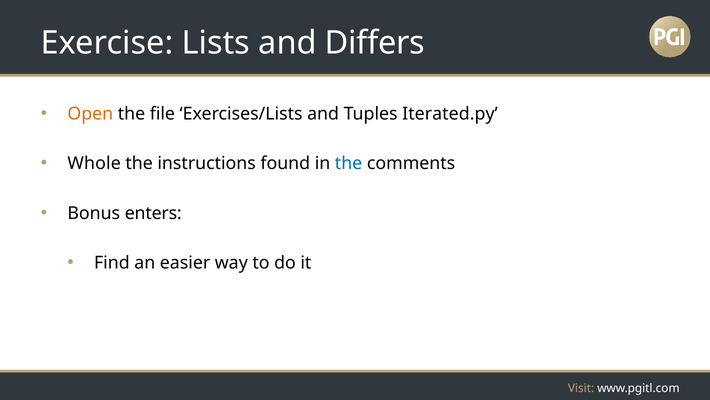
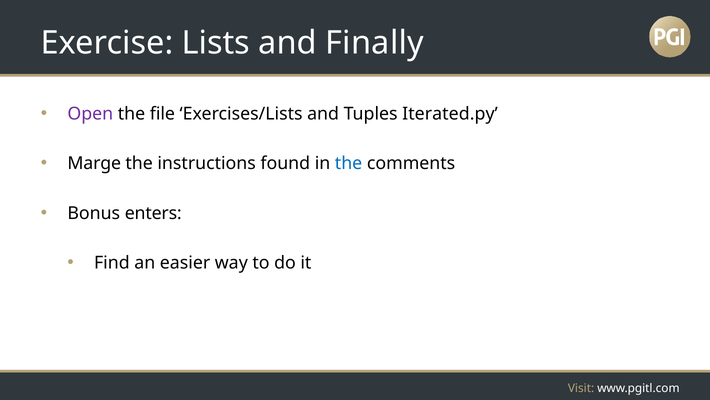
Differs: Differs -> Finally
Open colour: orange -> purple
Whole: Whole -> Marge
